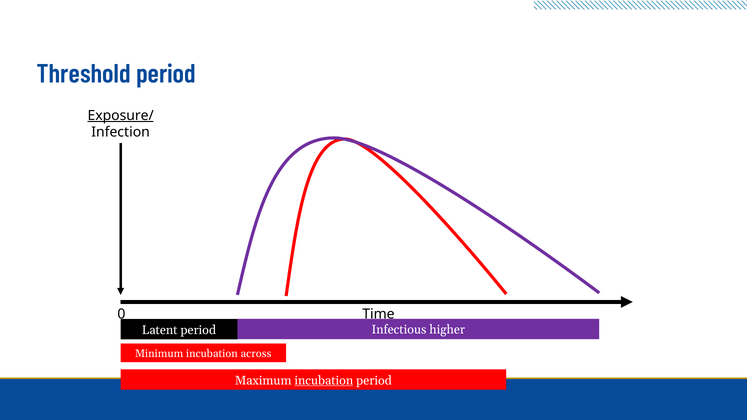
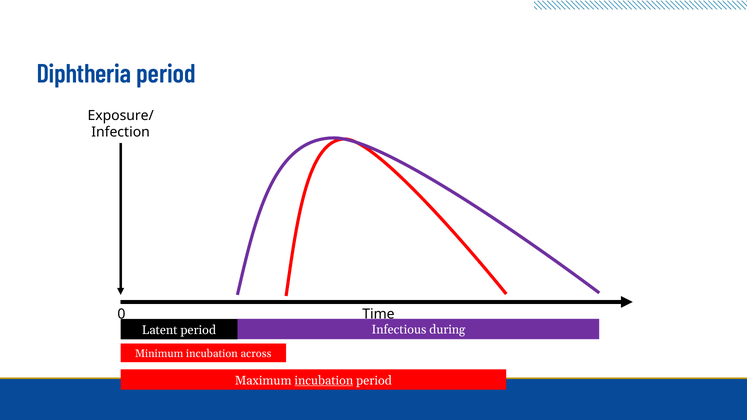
Threshold: Threshold -> Diphtheria
Exposure/ underline: present -> none
higher: higher -> during
